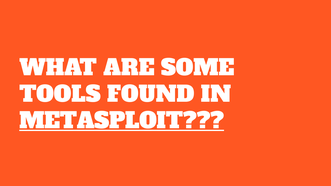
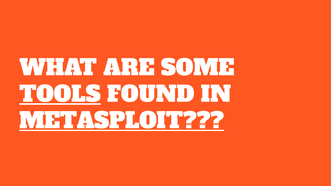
TOOLS underline: none -> present
